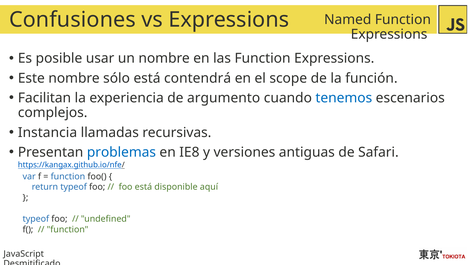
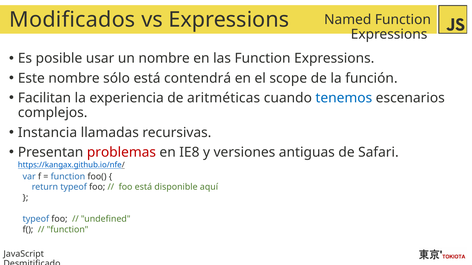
Confusiones: Confusiones -> Modificados
argumento: argumento -> aritméticas
problemas colour: blue -> red
